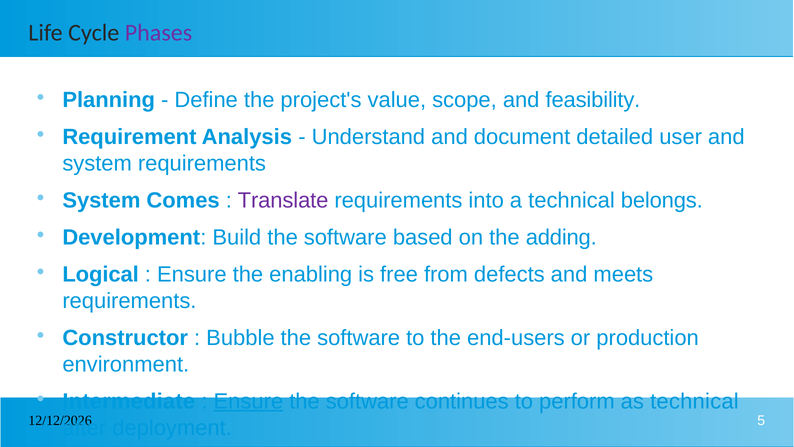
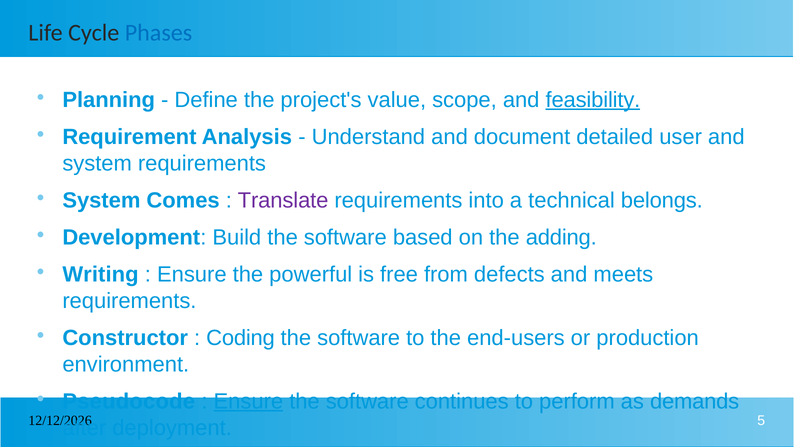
Phases colour: purple -> blue
feasibility underline: none -> present
Logical: Logical -> Writing
enabling: enabling -> powerful
Bubble: Bubble -> Coding
Intermediate: Intermediate -> Pseudocode
as technical: technical -> demands
